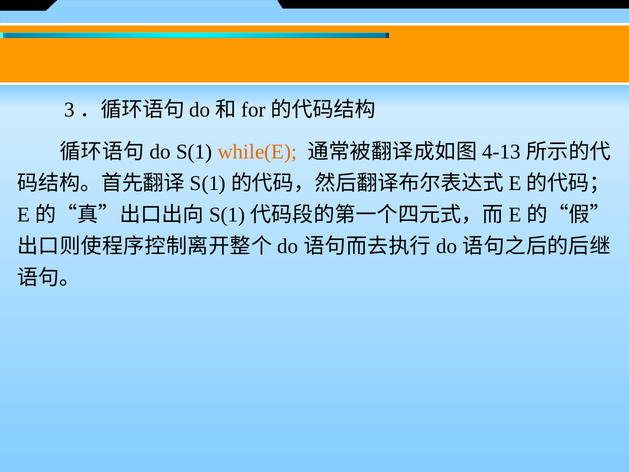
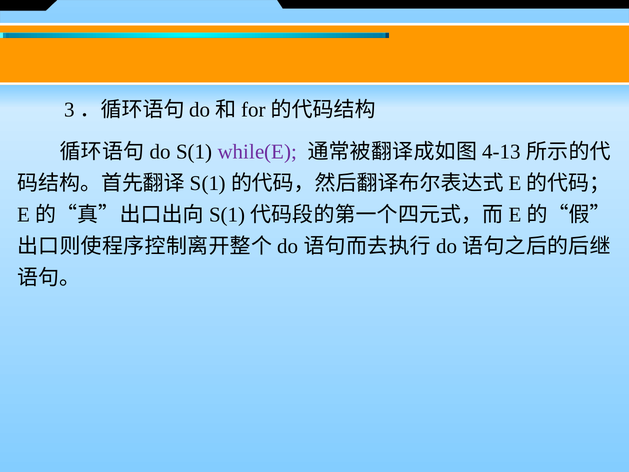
while(E colour: orange -> purple
